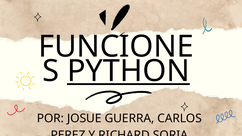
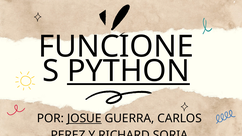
JOSUE underline: none -> present
